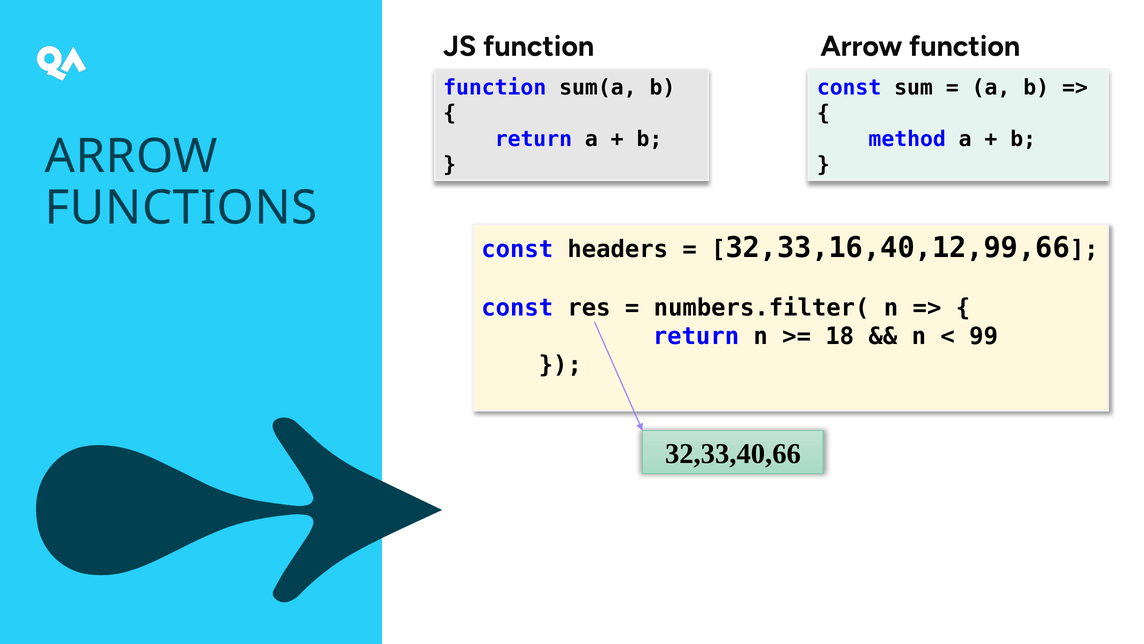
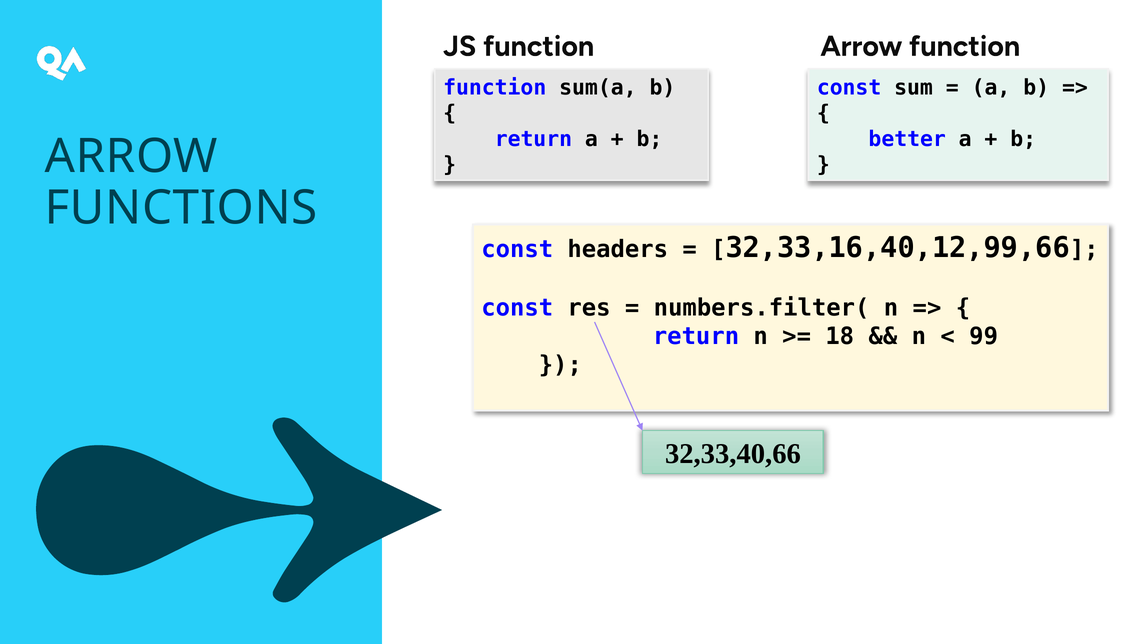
method: method -> better
